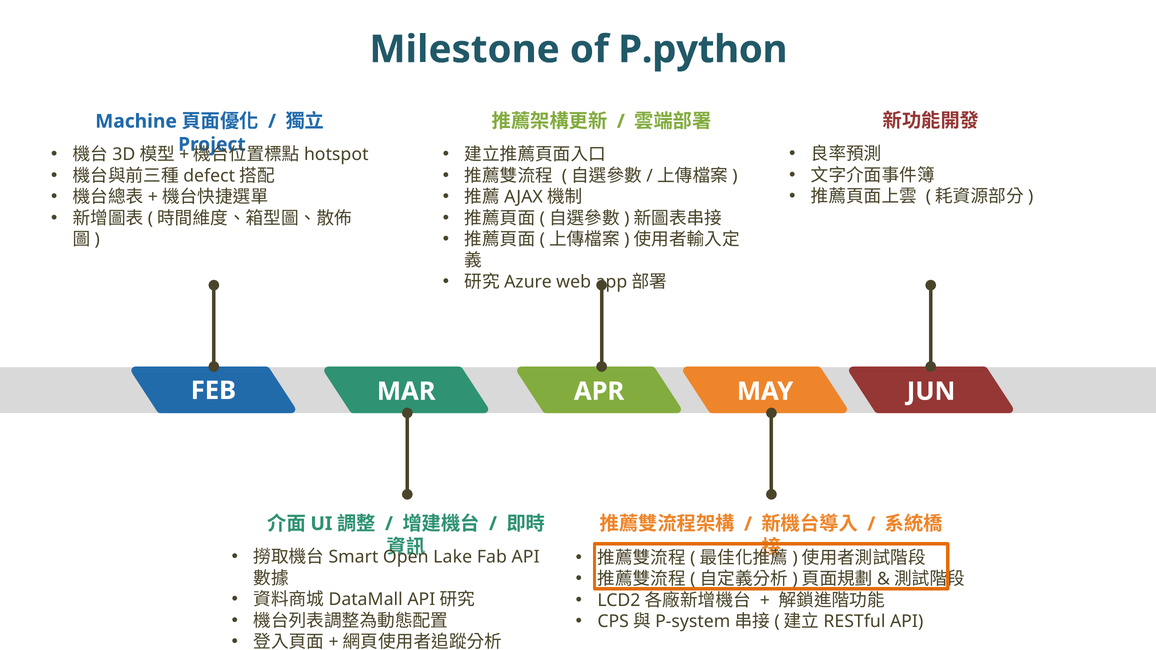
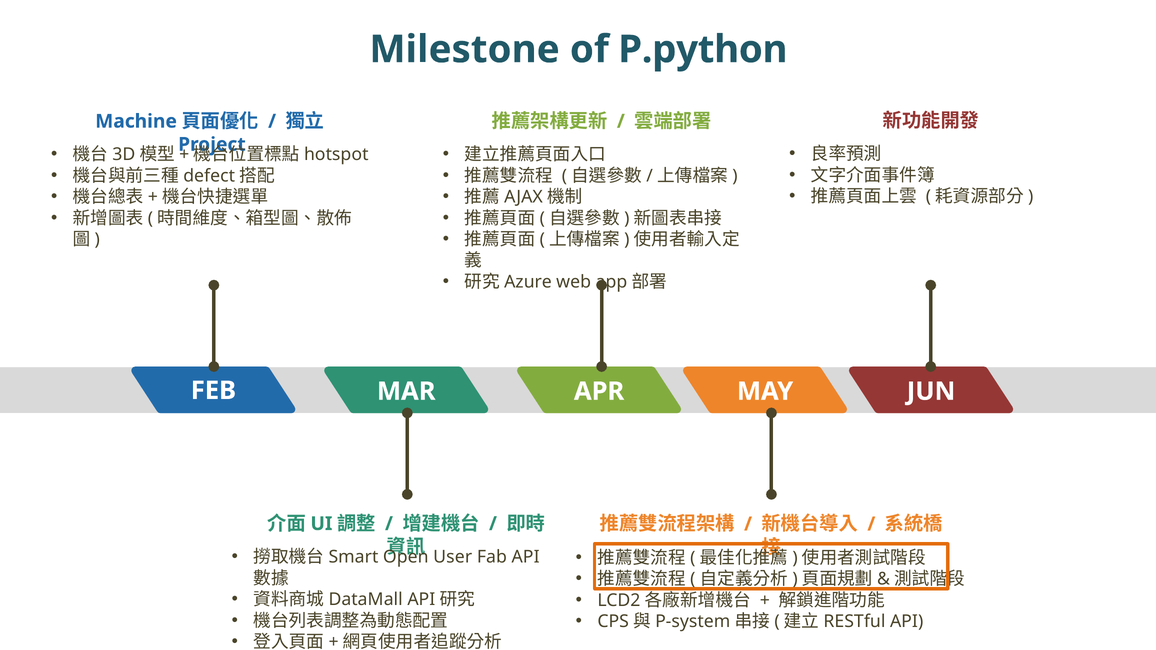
Lake: Lake -> User
